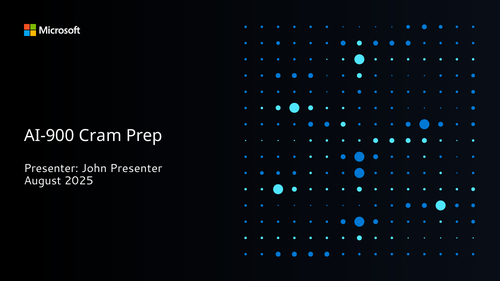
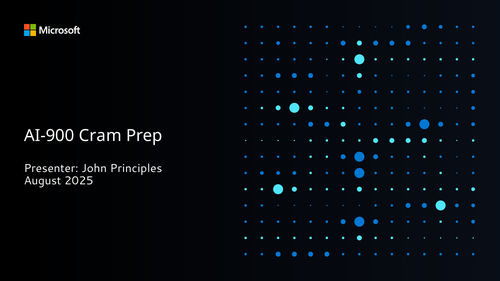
John Presenter: Presenter -> Principles
